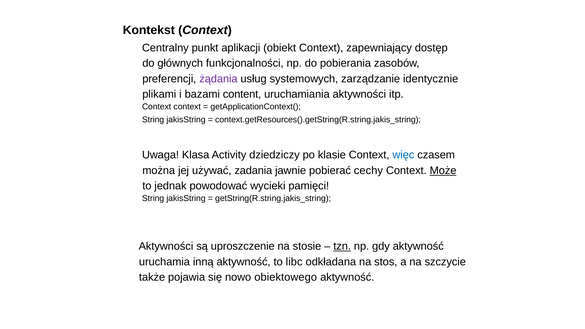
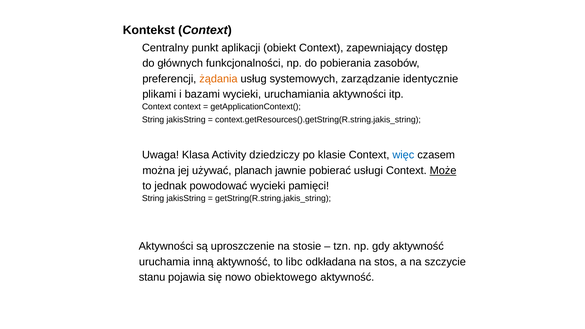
żądania colour: purple -> orange
bazami content: content -> wycieki
zadania: zadania -> planach
cechy: cechy -> usługi
tzn underline: present -> none
także: także -> stanu
